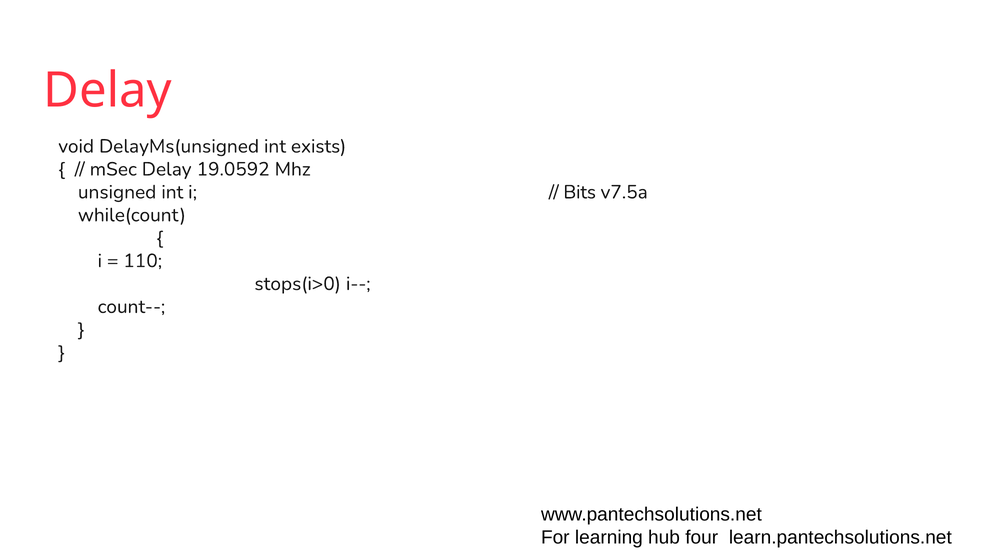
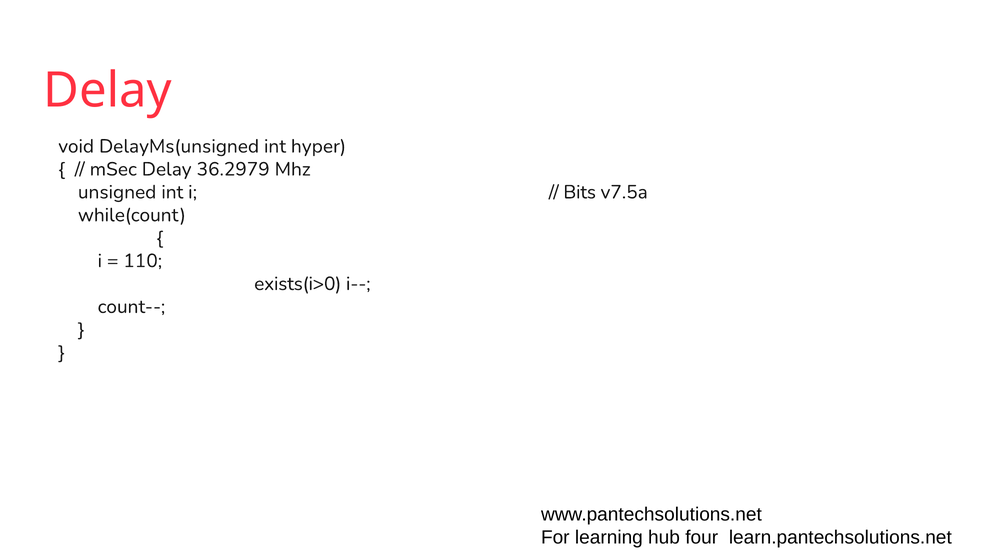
exists: exists -> hyper
19.0592: 19.0592 -> 36.2979
stops(i>0: stops(i>0 -> exists(i>0
